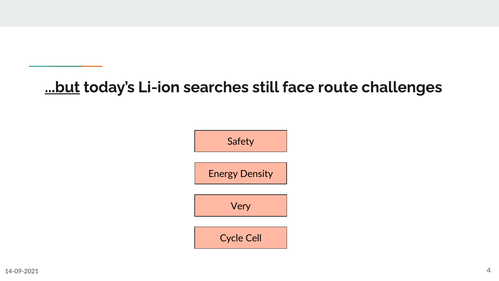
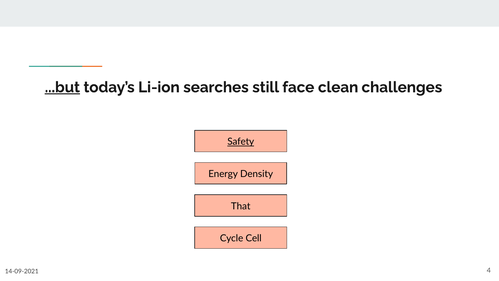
route: route -> clean
Safety underline: none -> present
Very: Very -> That
